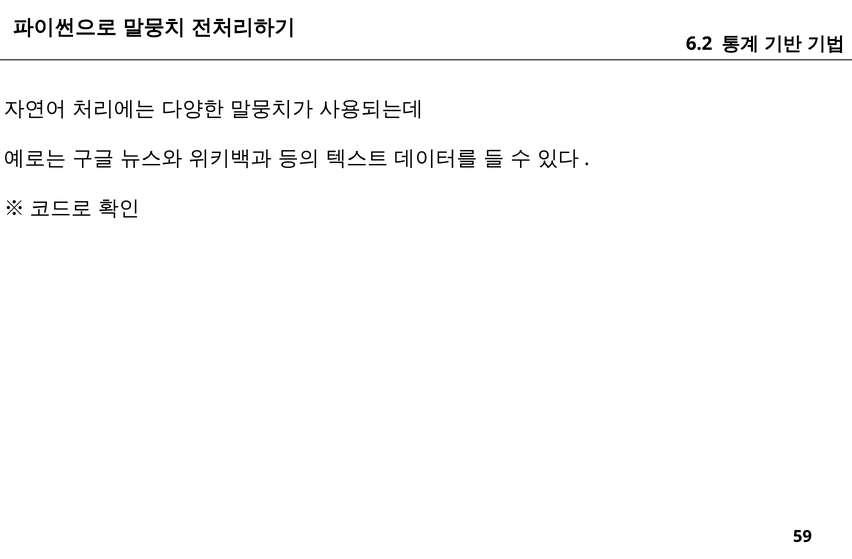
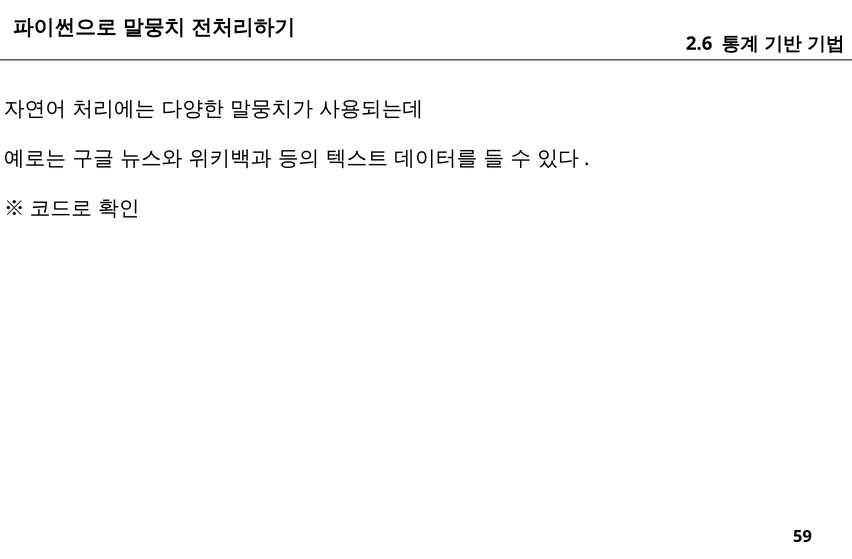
6.2: 6.2 -> 2.6
